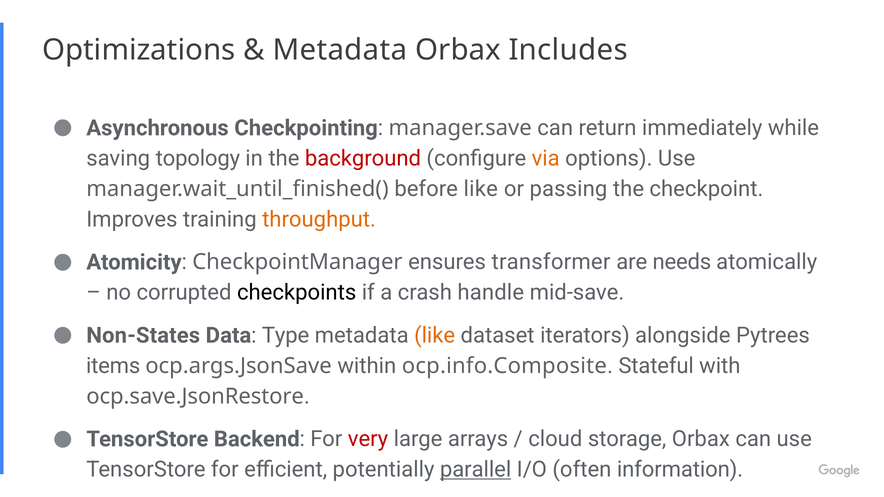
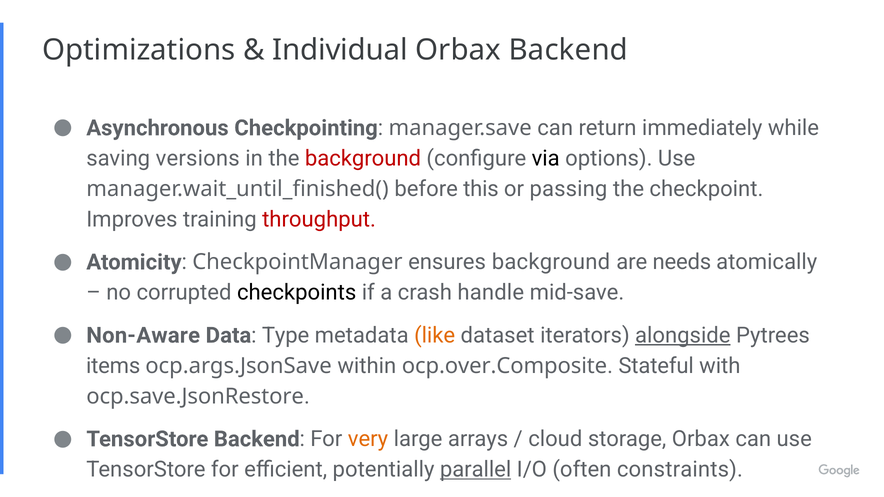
Metadata at (340, 50): Metadata -> Individual
Orbax Includes: Includes -> Backend
topology: topology -> versions
via colour: orange -> black
before like: like -> this
throughput colour: orange -> red
ensures transformer: transformer -> background
Non-States: Non-States -> Non-Aware
alongside underline: none -> present
ocp.info.Composite: ocp.info.Composite -> ocp.over.Composite
very colour: red -> orange
information: information -> constraints
